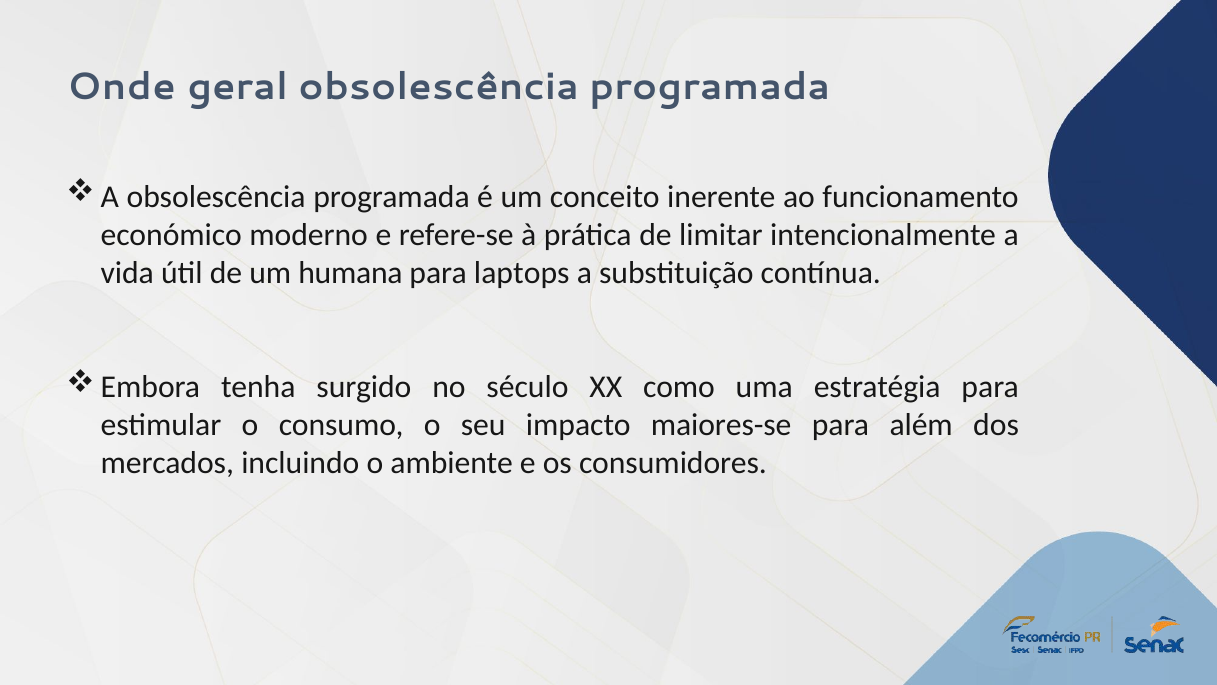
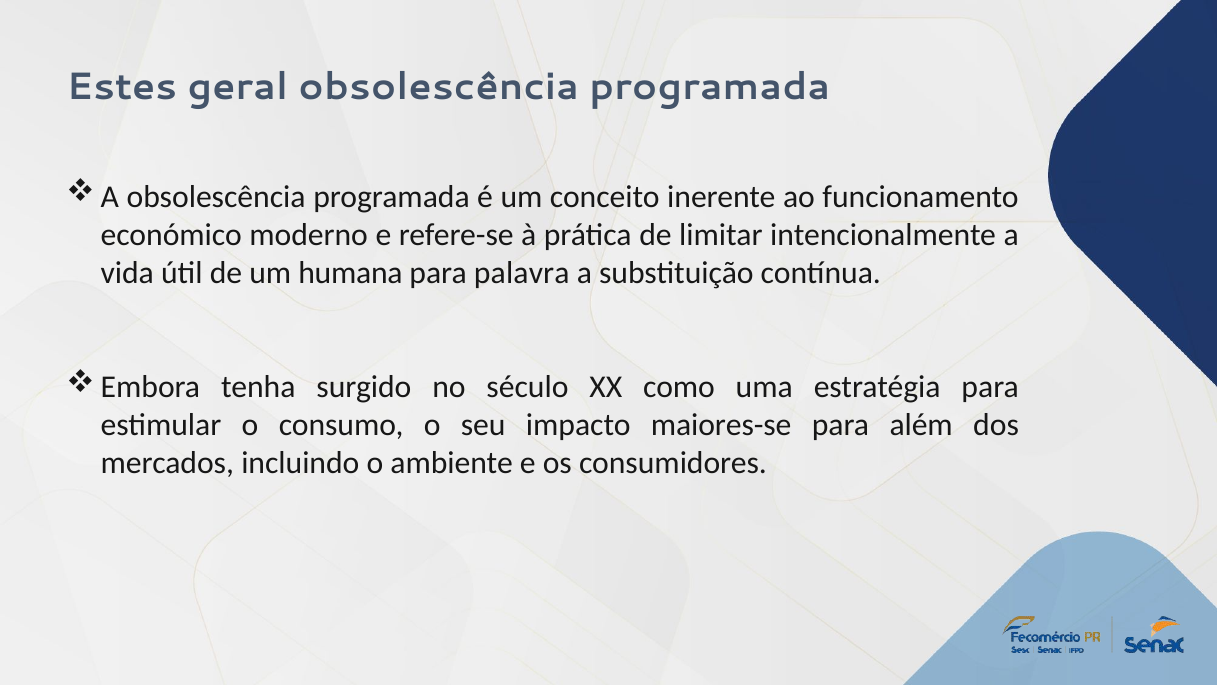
Onde: Onde -> Estes
laptops: laptops -> palavra
